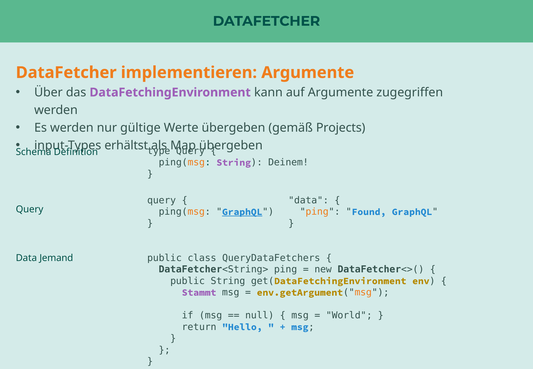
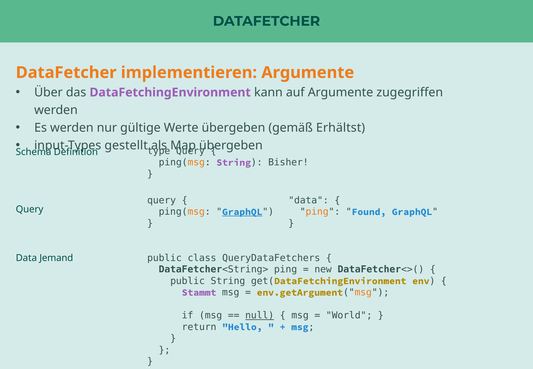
Projects: Projects -> Erhältst
erhältst: erhältst -> gestellt
Deinem: Deinem -> Bisher
null underline: none -> present
